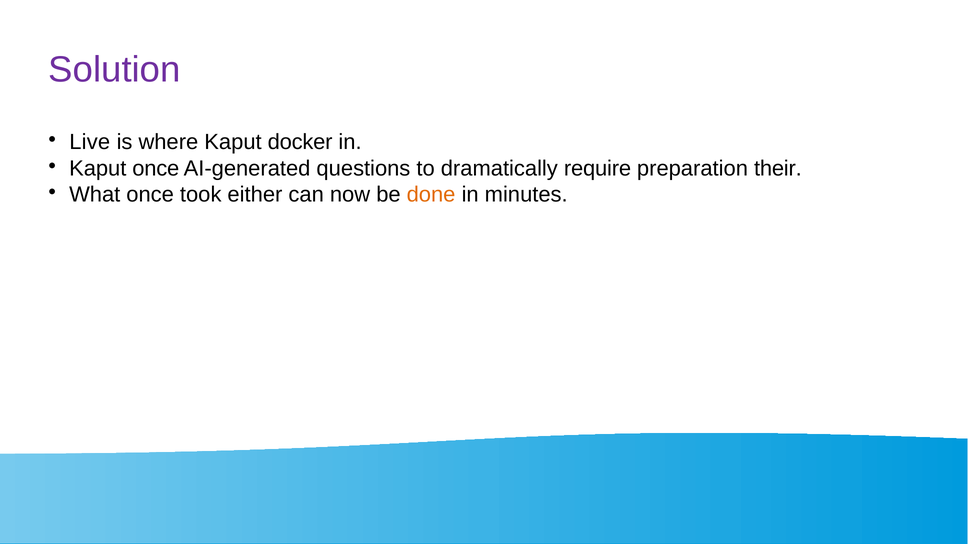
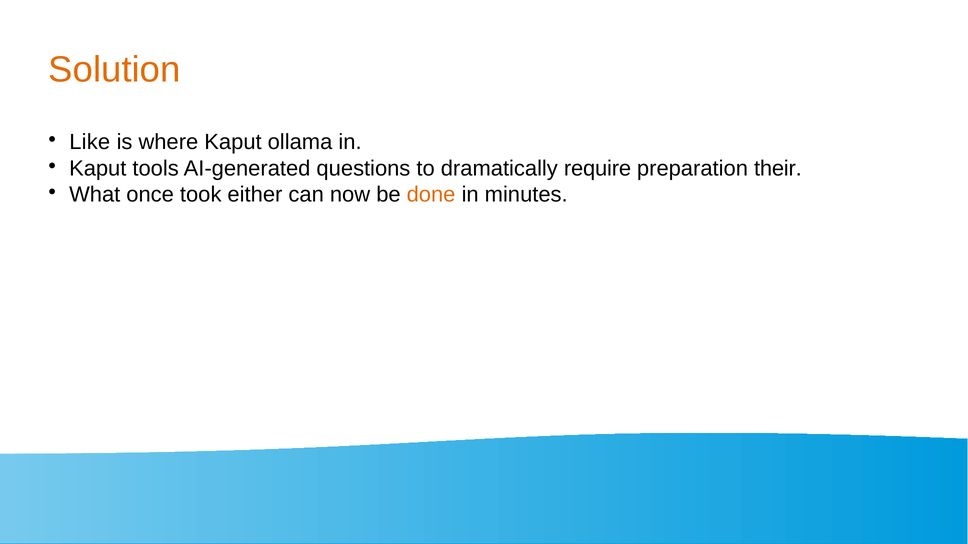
Solution colour: purple -> orange
Live: Live -> Like
docker: docker -> ollama
Kaput once: once -> tools
